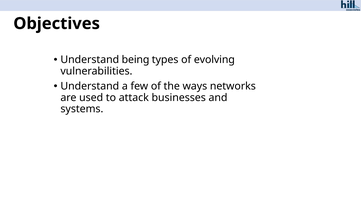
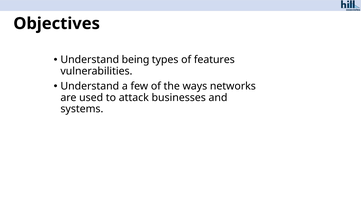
evolving: evolving -> features
